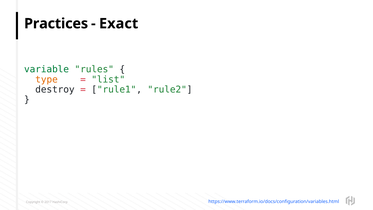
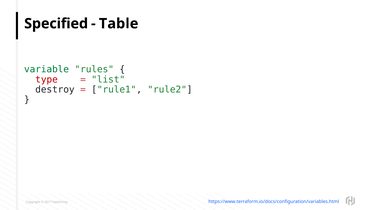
Practices: Practices -> Specified
Exact: Exact -> Table
type colour: orange -> red
